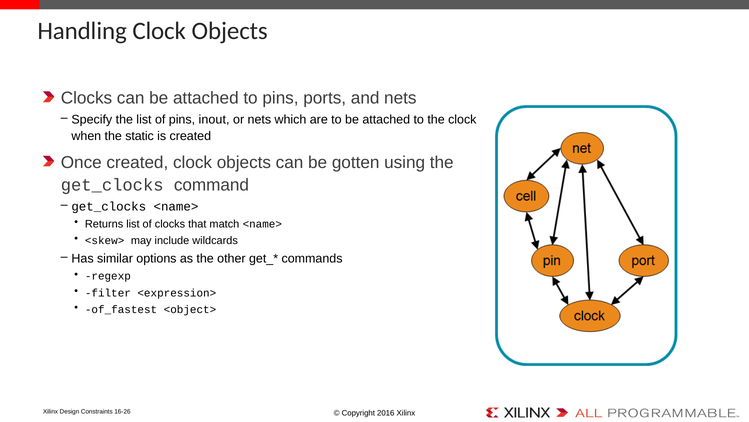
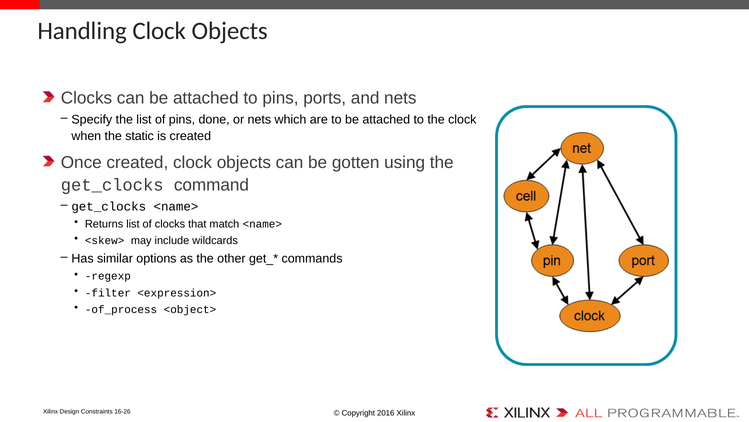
inout: inout -> done
of_fastest: of_fastest -> of_process
